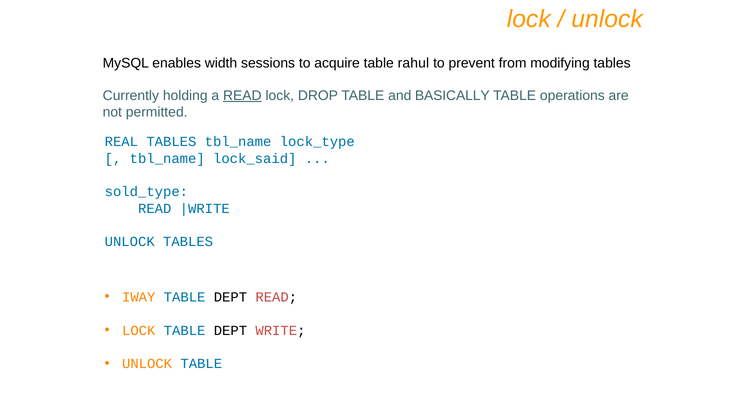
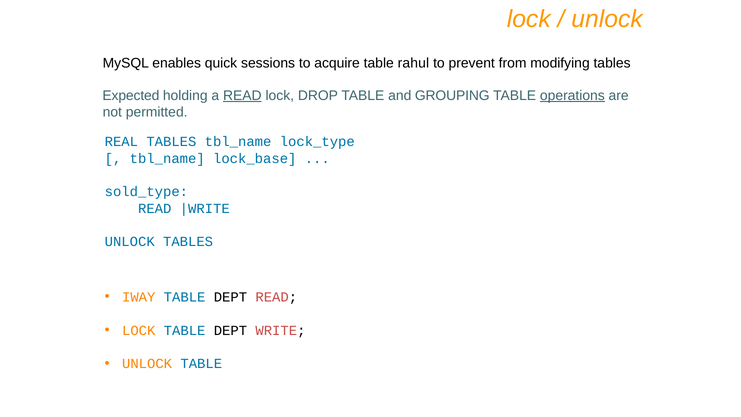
width: width -> quick
Currently: Currently -> Expected
BASICALLY: BASICALLY -> GROUPING
operations underline: none -> present
lock_said: lock_said -> lock_base
